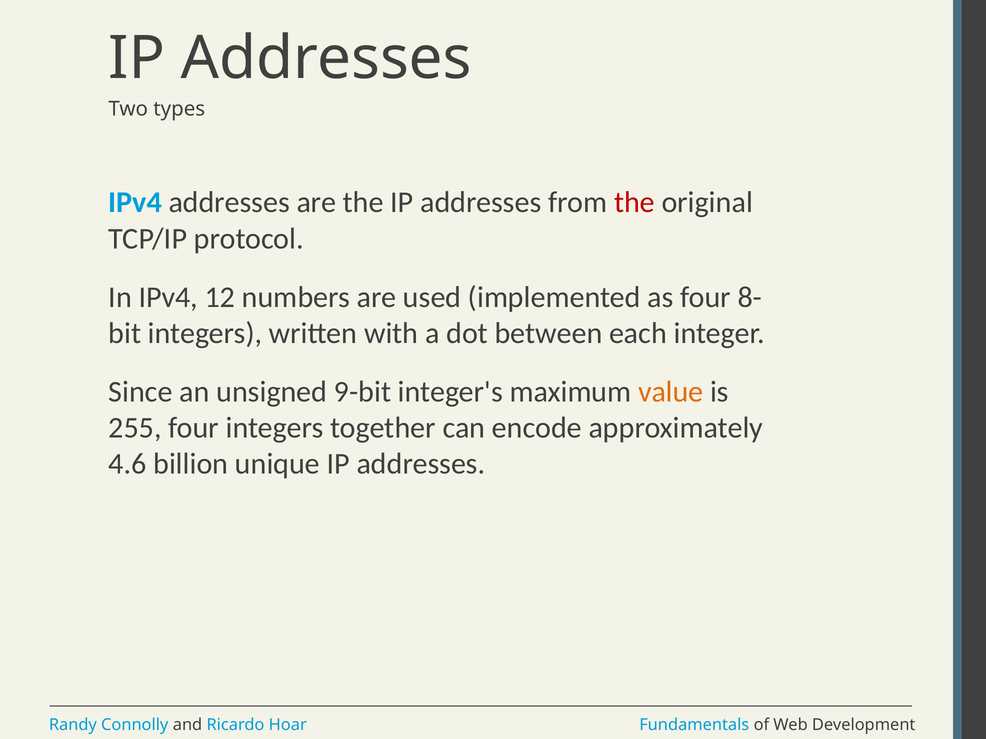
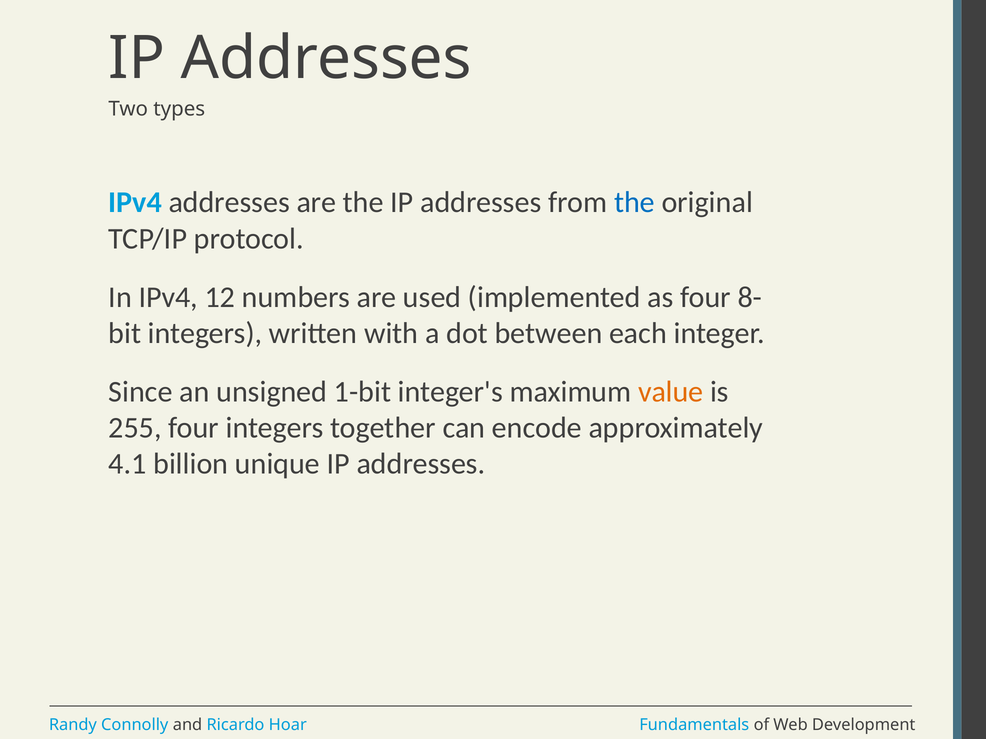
the at (634, 203) colour: red -> blue
9-bit: 9-bit -> 1-bit
4.6: 4.6 -> 4.1
